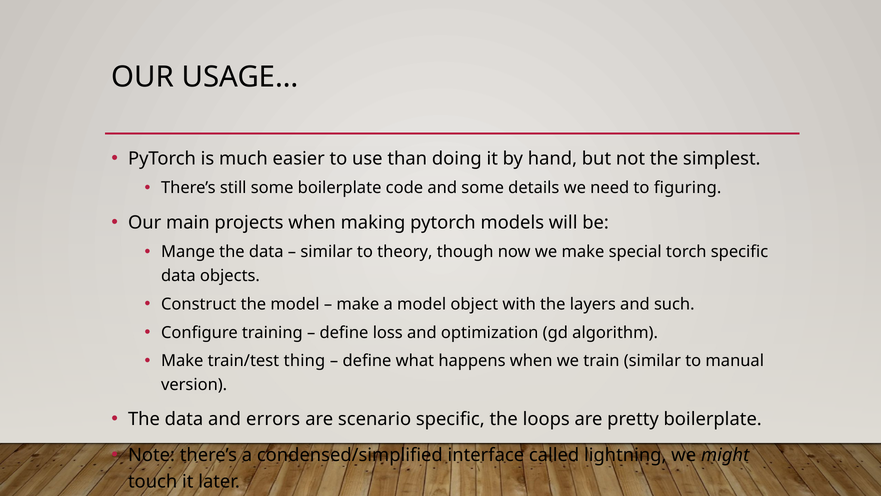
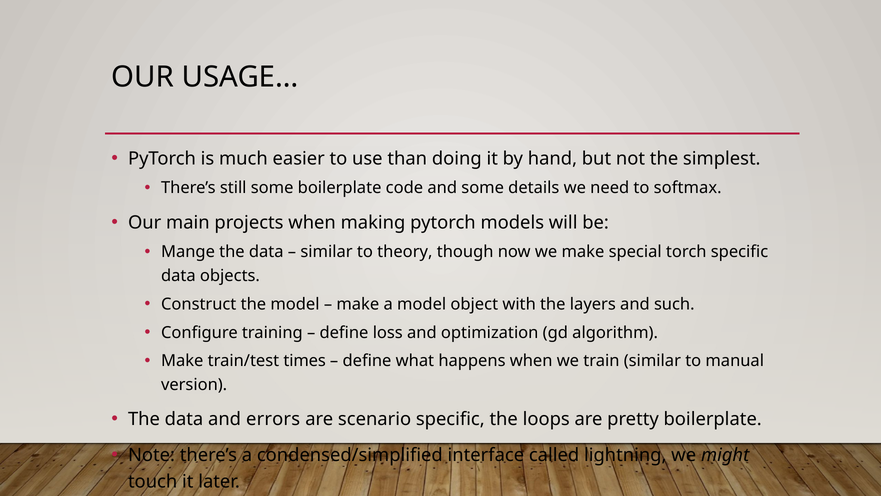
figuring: figuring -> softmax
thing: thing -> times
